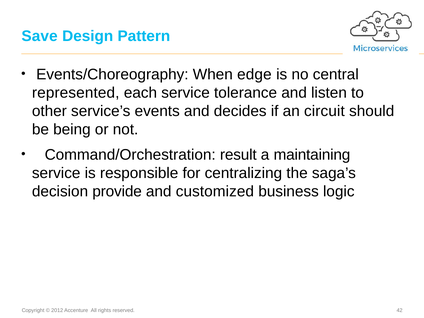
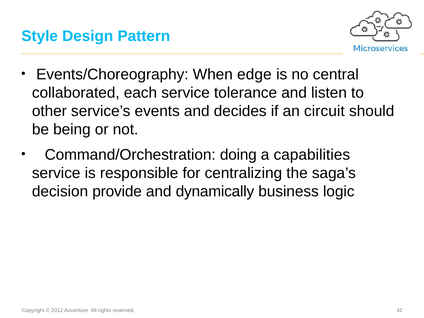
Save: Save -> Style
represented: represented -> collaborated
result: result -> doing
maintaining: maintaining -> capabilities
customized: customized -> dynamically
